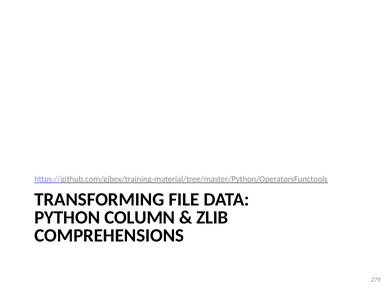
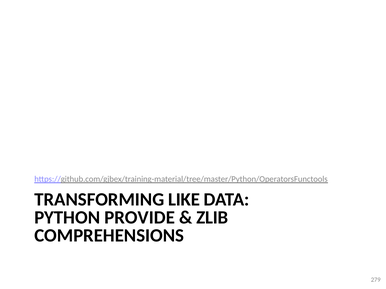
FILE: FILE -> LIKE
COLUMN: COLUMN -> PROVIDE
